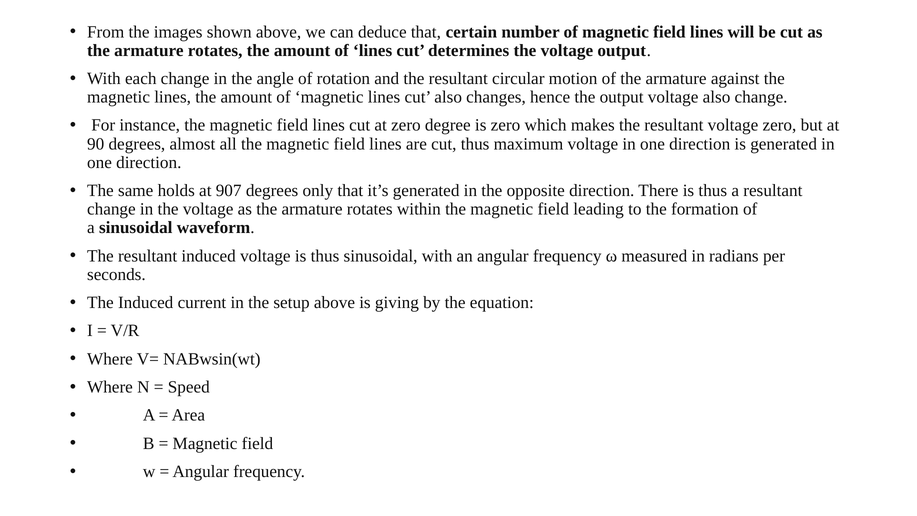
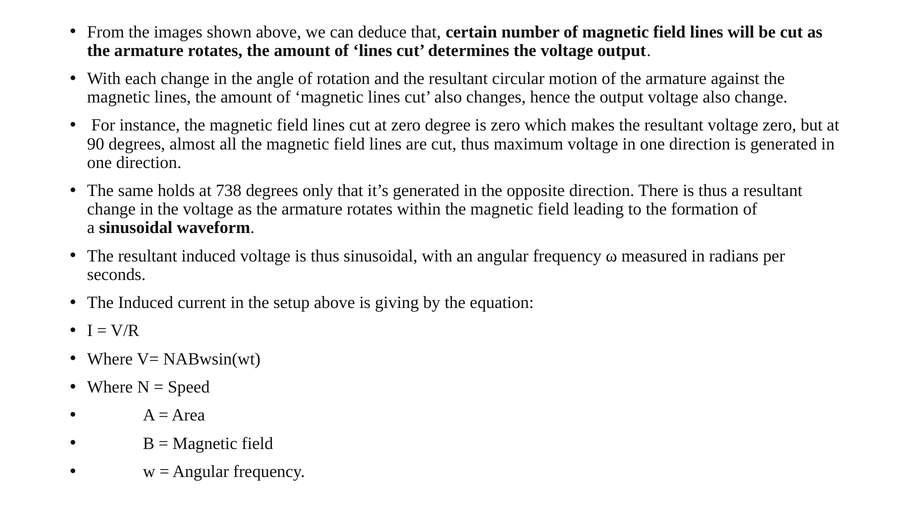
907: 907 -> 738
